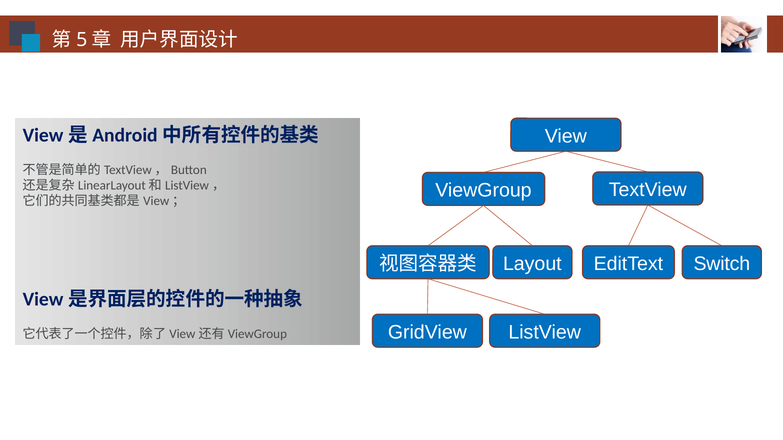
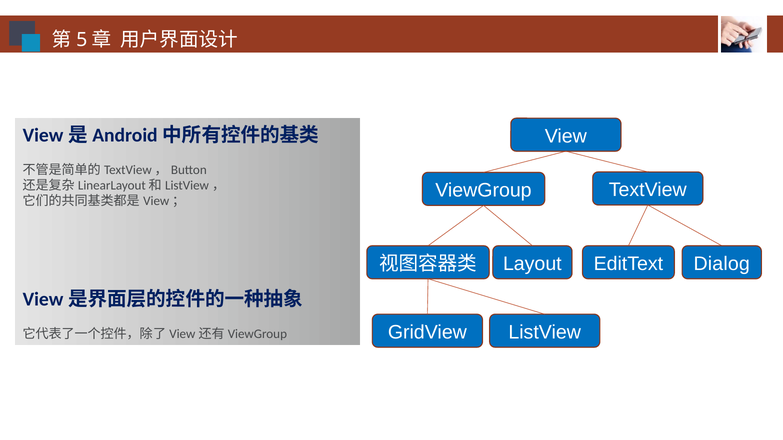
Switch: Switch -> Dialog
